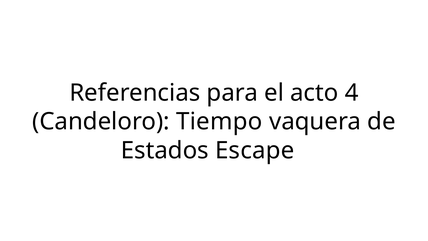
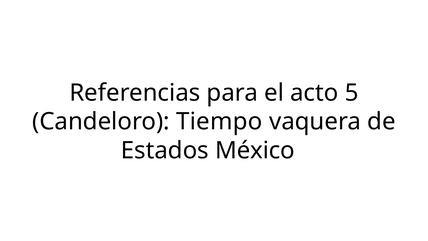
4: 4 -> 5
Escape: Escape -> México
